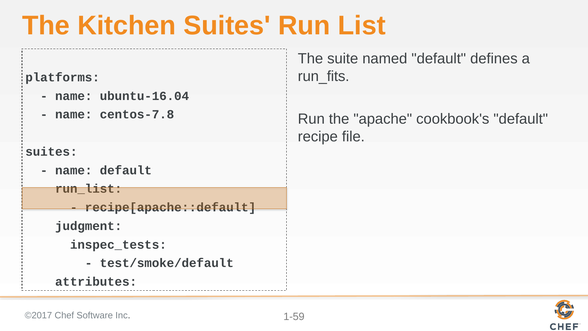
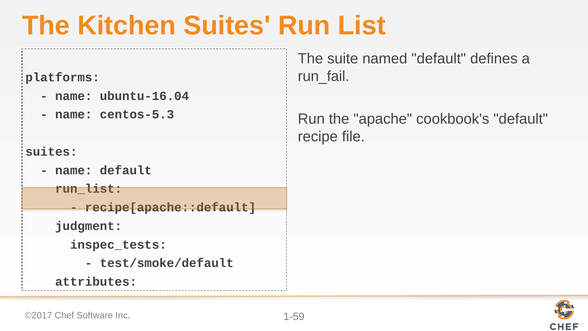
run_fits: run_fits -> run_fail
centos-7.8: centos-7.8 -> centos-5.3
